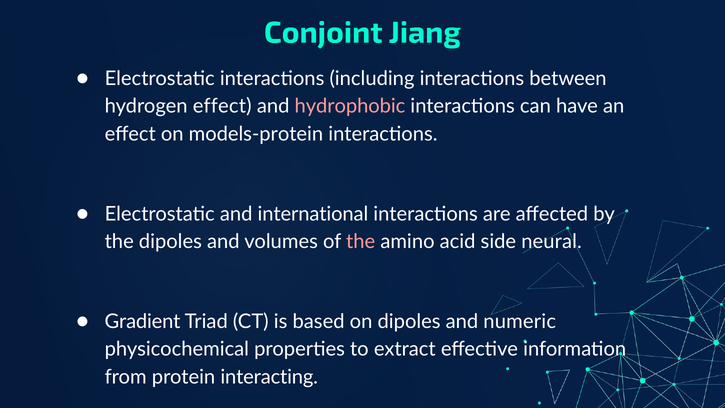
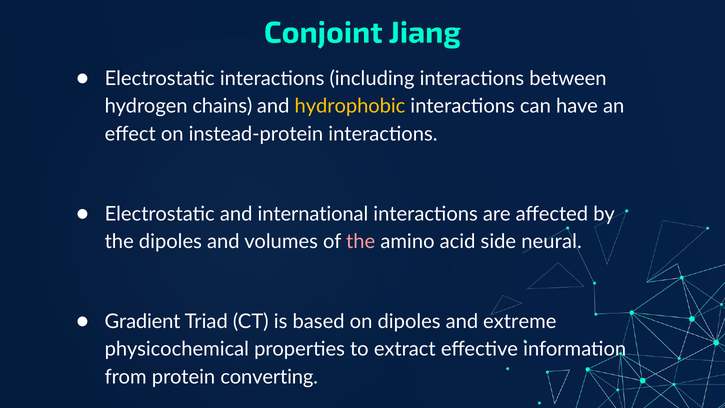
hydrogen effect: effect -> chains
hydrophobic colour: pink -> yellow
models-protein: models-protein -> instead-protein
numeric: numeric -> extreme
interacting: interacting -> converting
